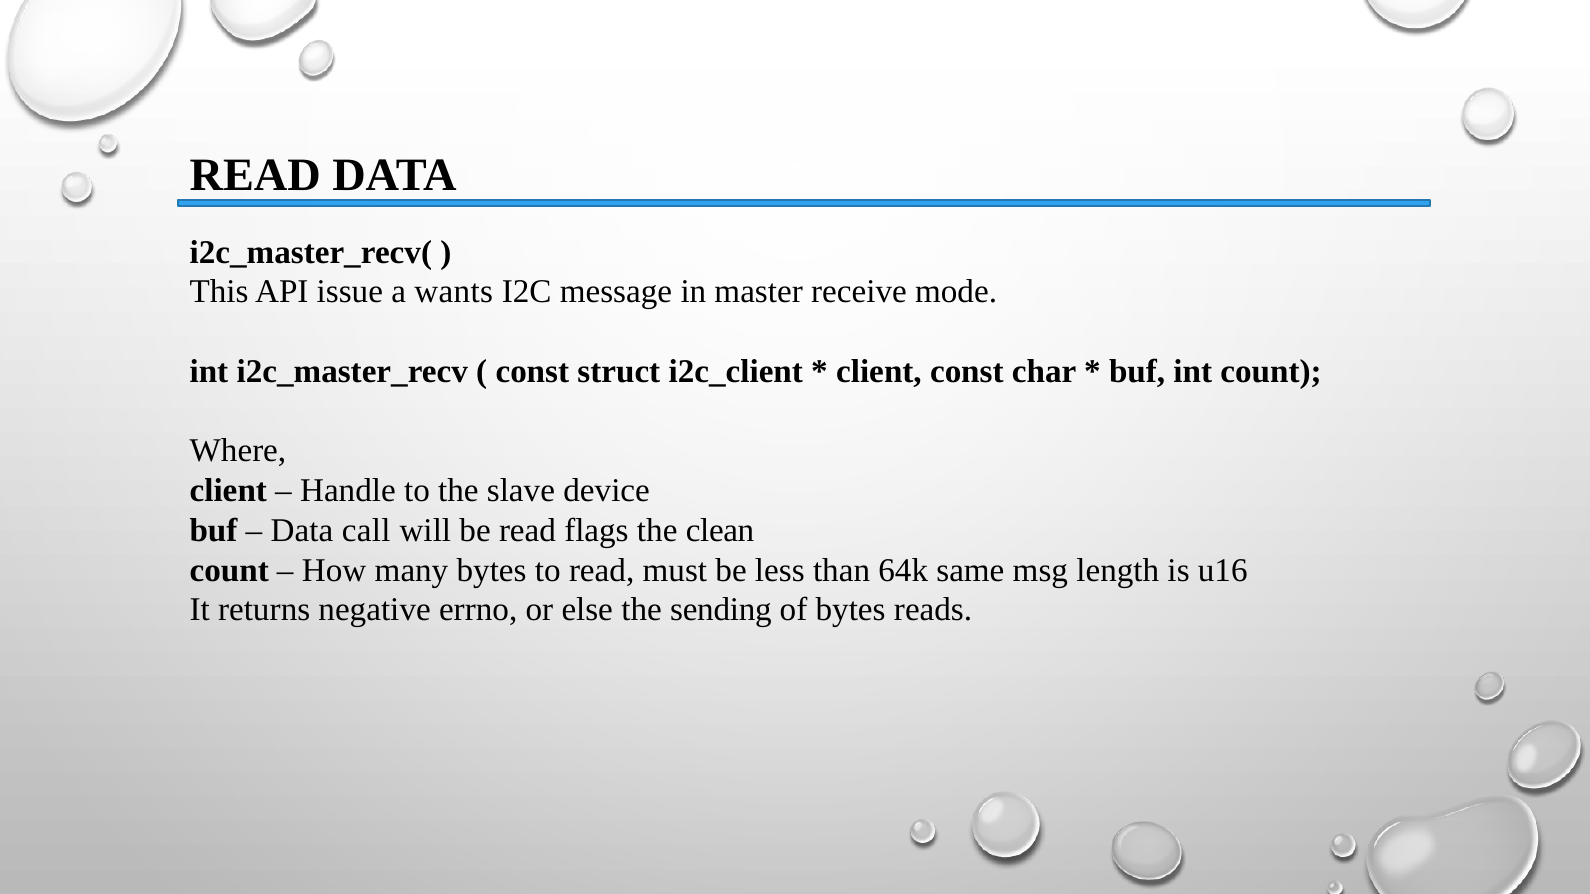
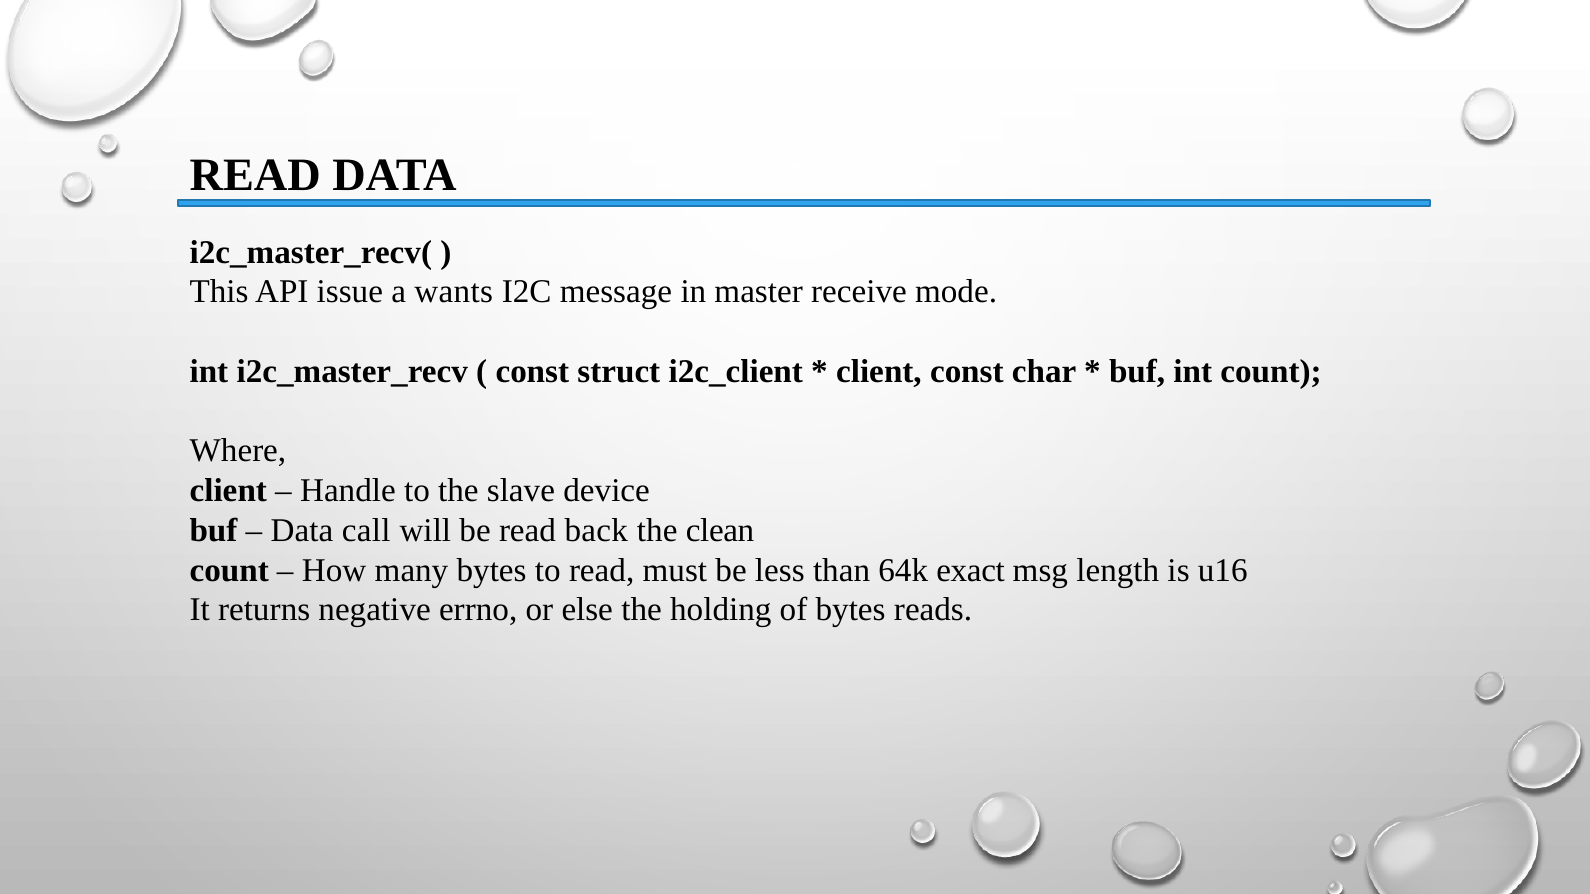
flags: flags -> back
same: same -> exact
sending: sending -> holding
